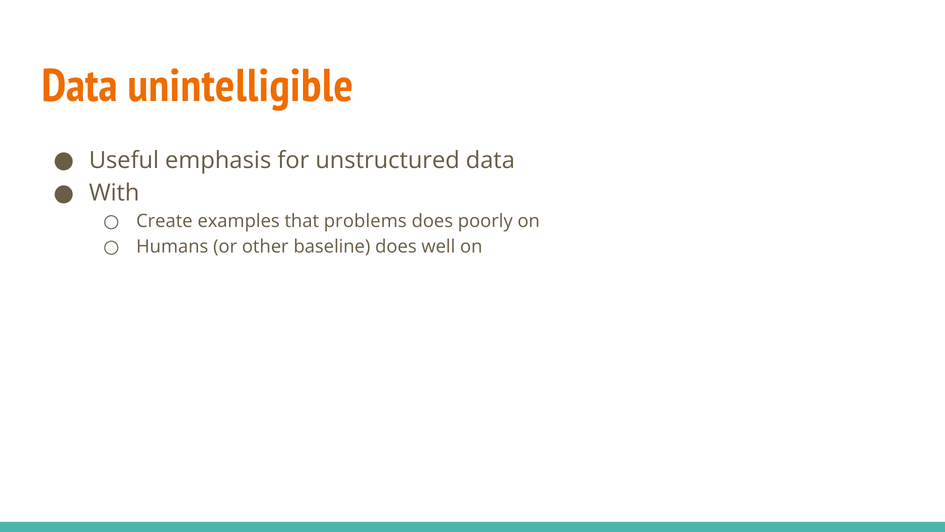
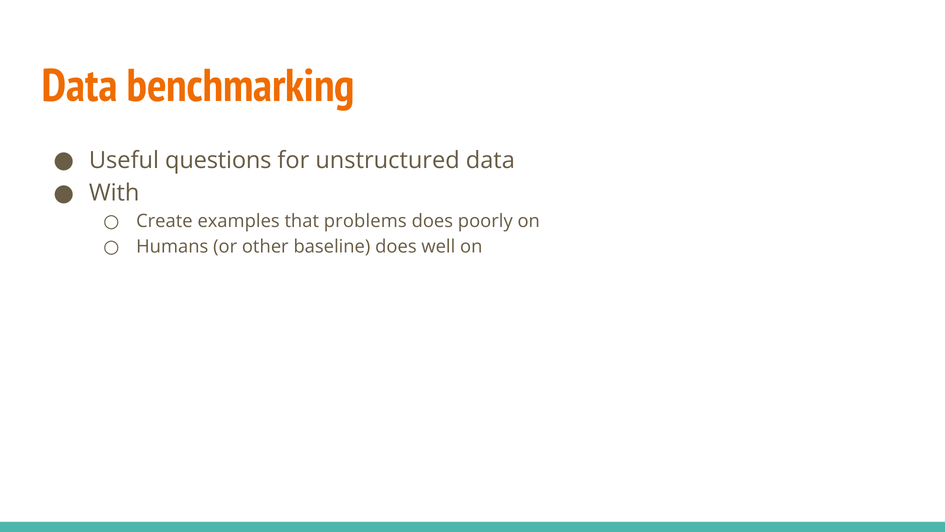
unintelligible: unintelligible -> benchmarking
emphasis: emphasis -> questions
